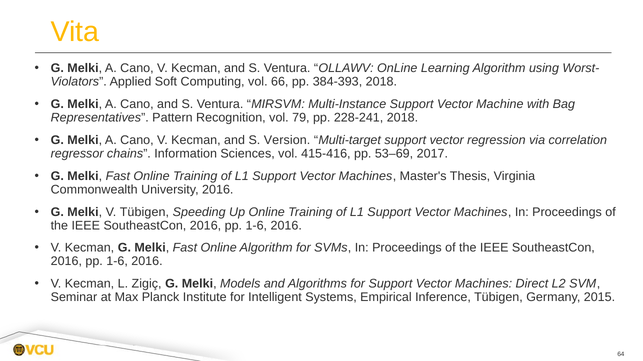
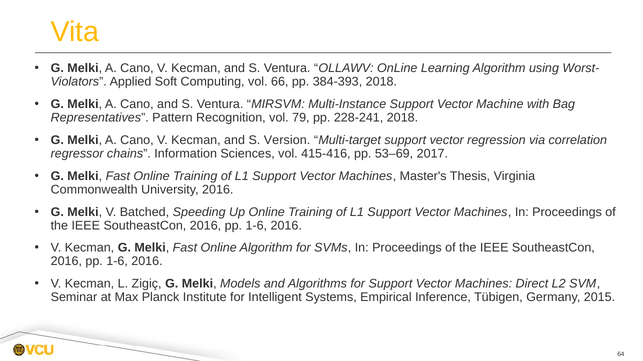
V Tübigen: Tübigen -> Batched
